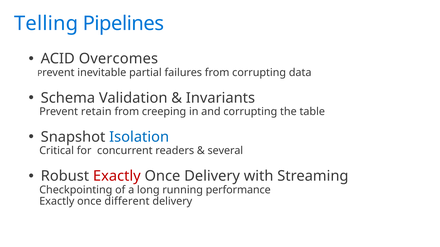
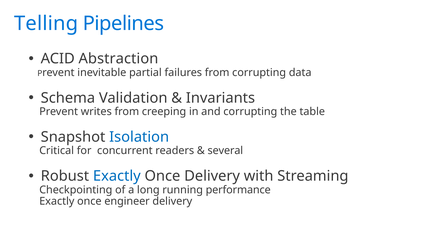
Overcomes: Overcomes -> Abstraction
retain: retain -> writes
Exactly at (117, 176) colour: red -> blue
different: different -> engineer
